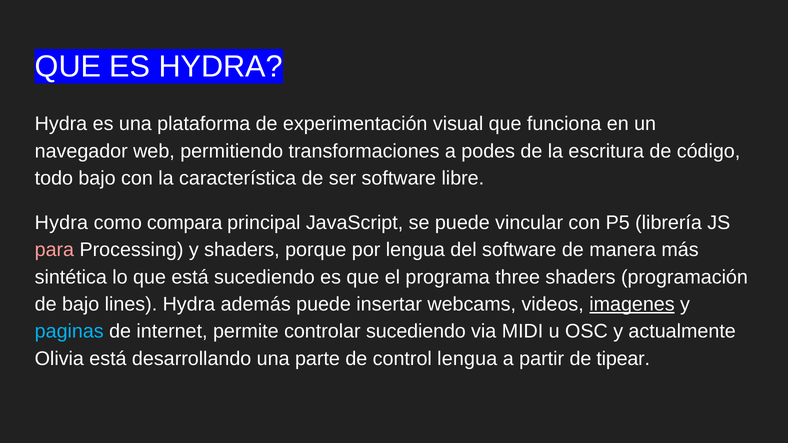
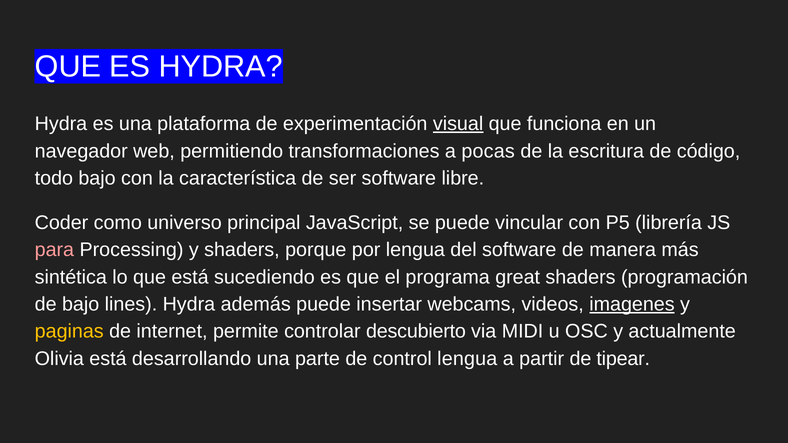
visual underline: none -> present
podes: podes -> pocas
Hydra at (61, 223): Hydra -> Coder
compara: compara -> universo
three: three -> great
paginas colour: light blue -> yellow
controlar sucediendo: sucediendo -> descubierto
